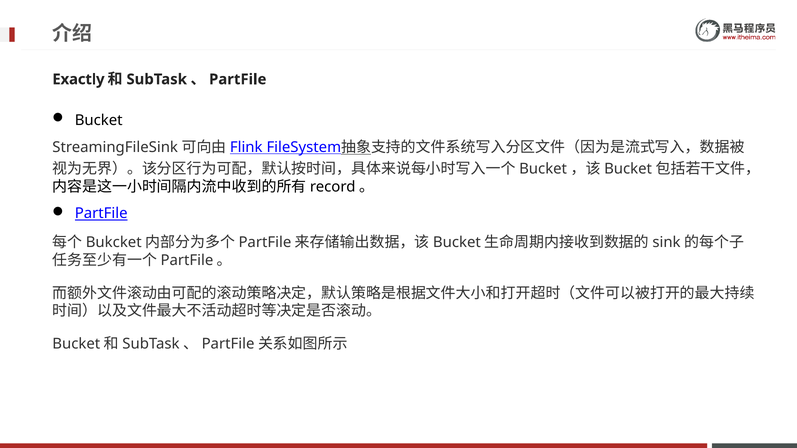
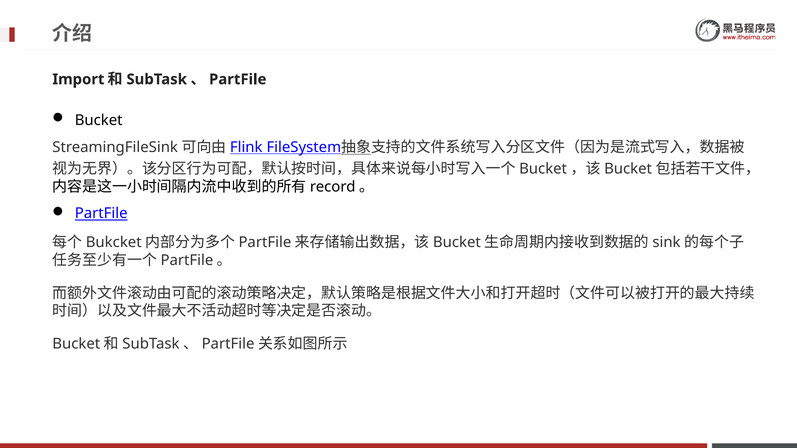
Exactly: Exactly -> Import
